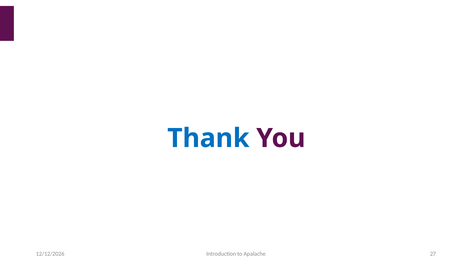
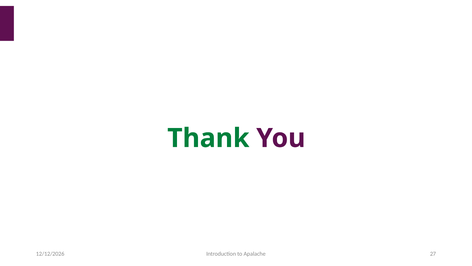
Thank colour: blue -> green
